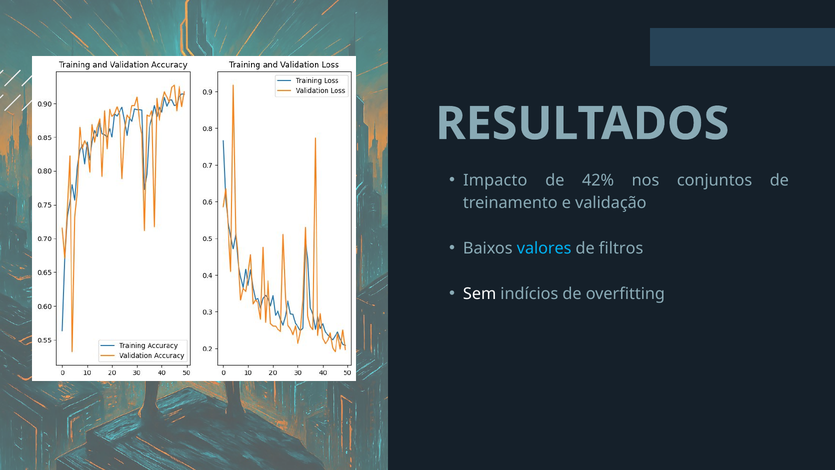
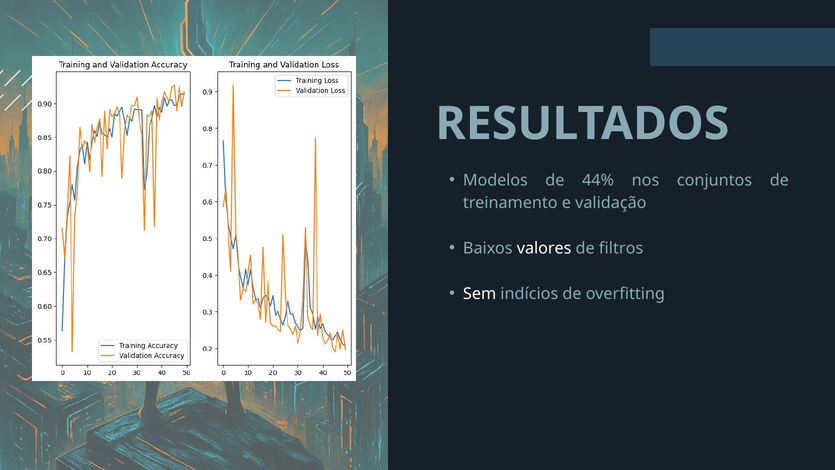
Impacto: Impacto -> Modelos
42%: 42% -> 44%
valores colour: light blue -> white
